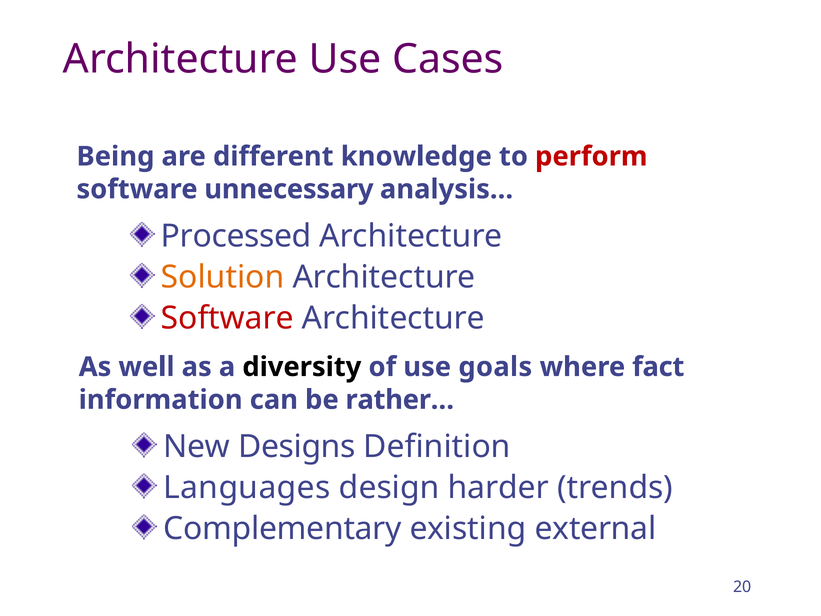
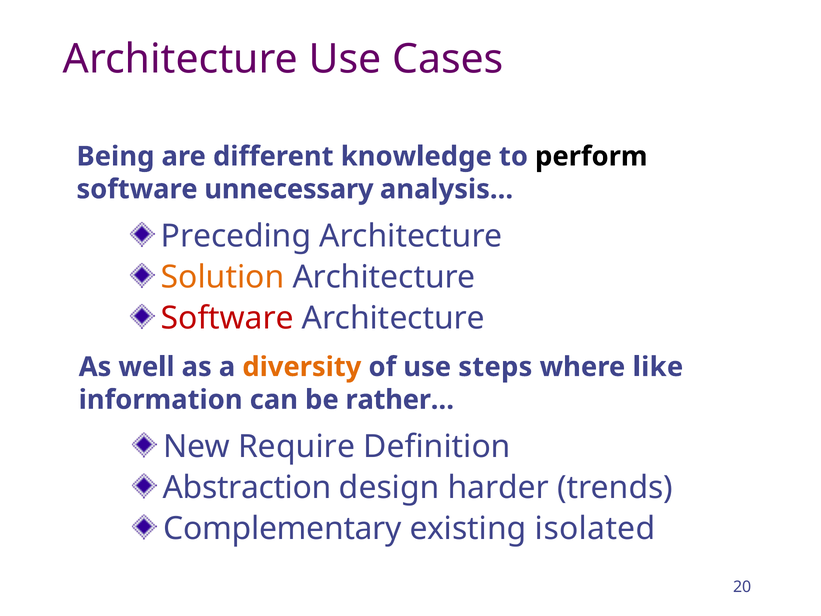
perform colour: red -> black
Processed: Processed -> Preceding
diversity colour: black -> orange
goals: goals -> steps
fact: fact -> like
Designs: Designs -> Require
Languages: Languages -> Abstraction
external: external -> isolated
